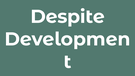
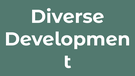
Despite: Despite -> Diverse
